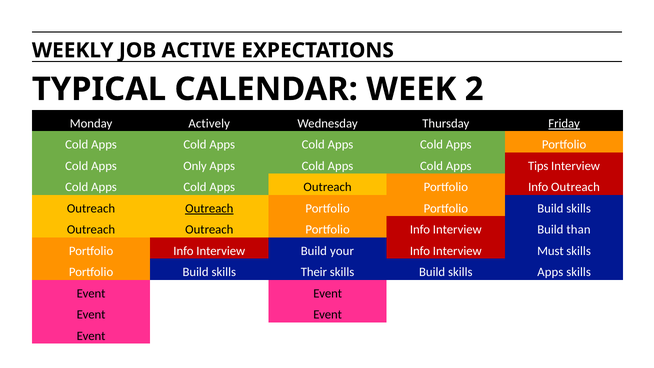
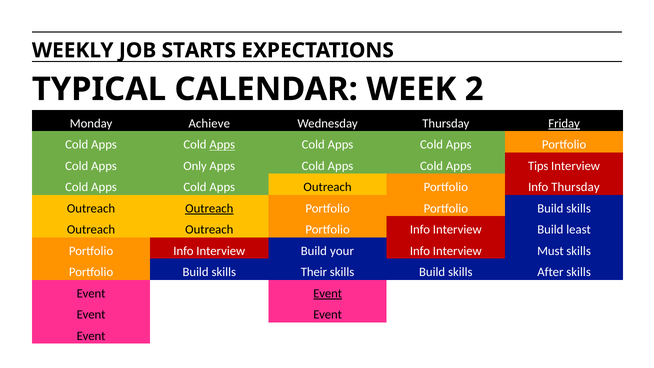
ACTIVE: ACTIVE -> STARTS
Actively: Actively -> Achieve
Apps at (222, 145) underline: none -> present
Info Outreach: Outreach -> Thursday
than: than -> least
skills Apps: Apps -> After
Event at (328, 293) underline: none -> present
